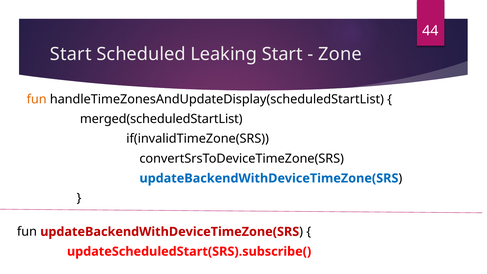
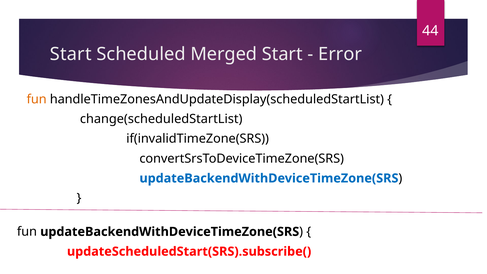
Leaking: Leaking -> Merged
Zone: Zone -> Error
merged(scheduledStartList: merged(scheduledStartList -> change(scheduledStartList
updateBackendWithDeviceTimeZone(SRS at (170, 232) colour: red -> black
